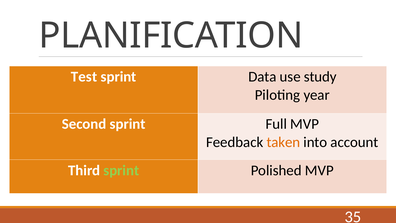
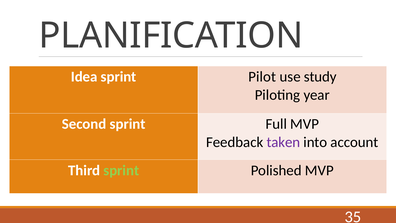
Test: Test -> Idea
Data: Data -> Pilot
taken colour: orange -> purple
